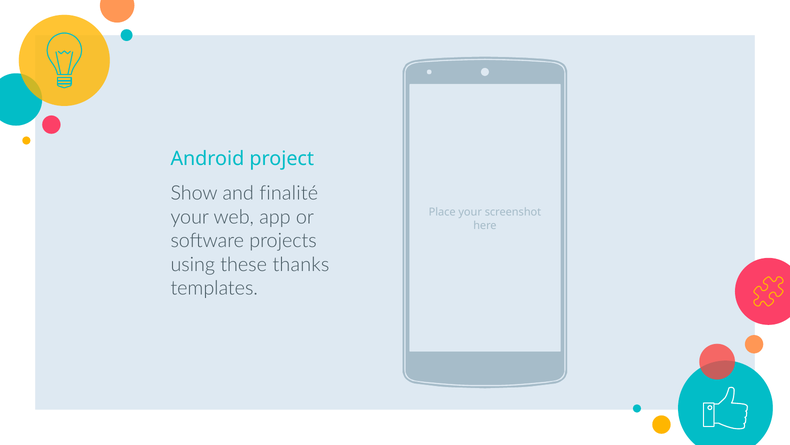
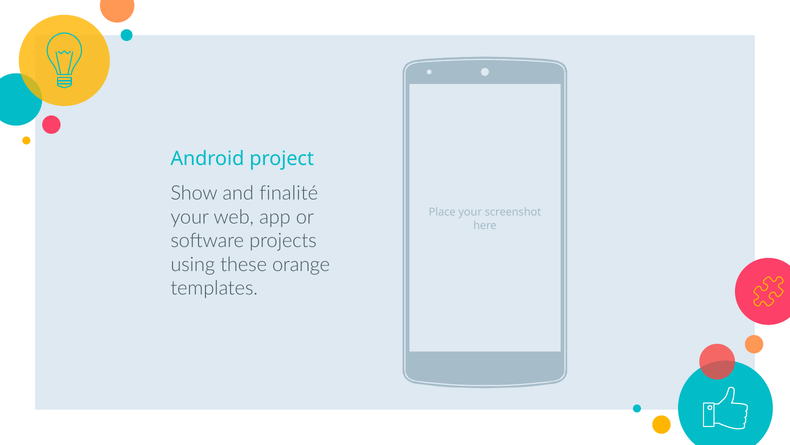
thanks: thanks -> orange
